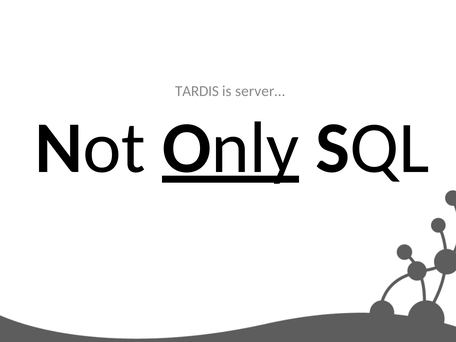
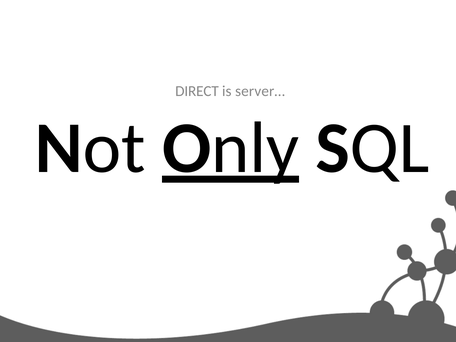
TARDIS: TARDIS -> DIRECT
